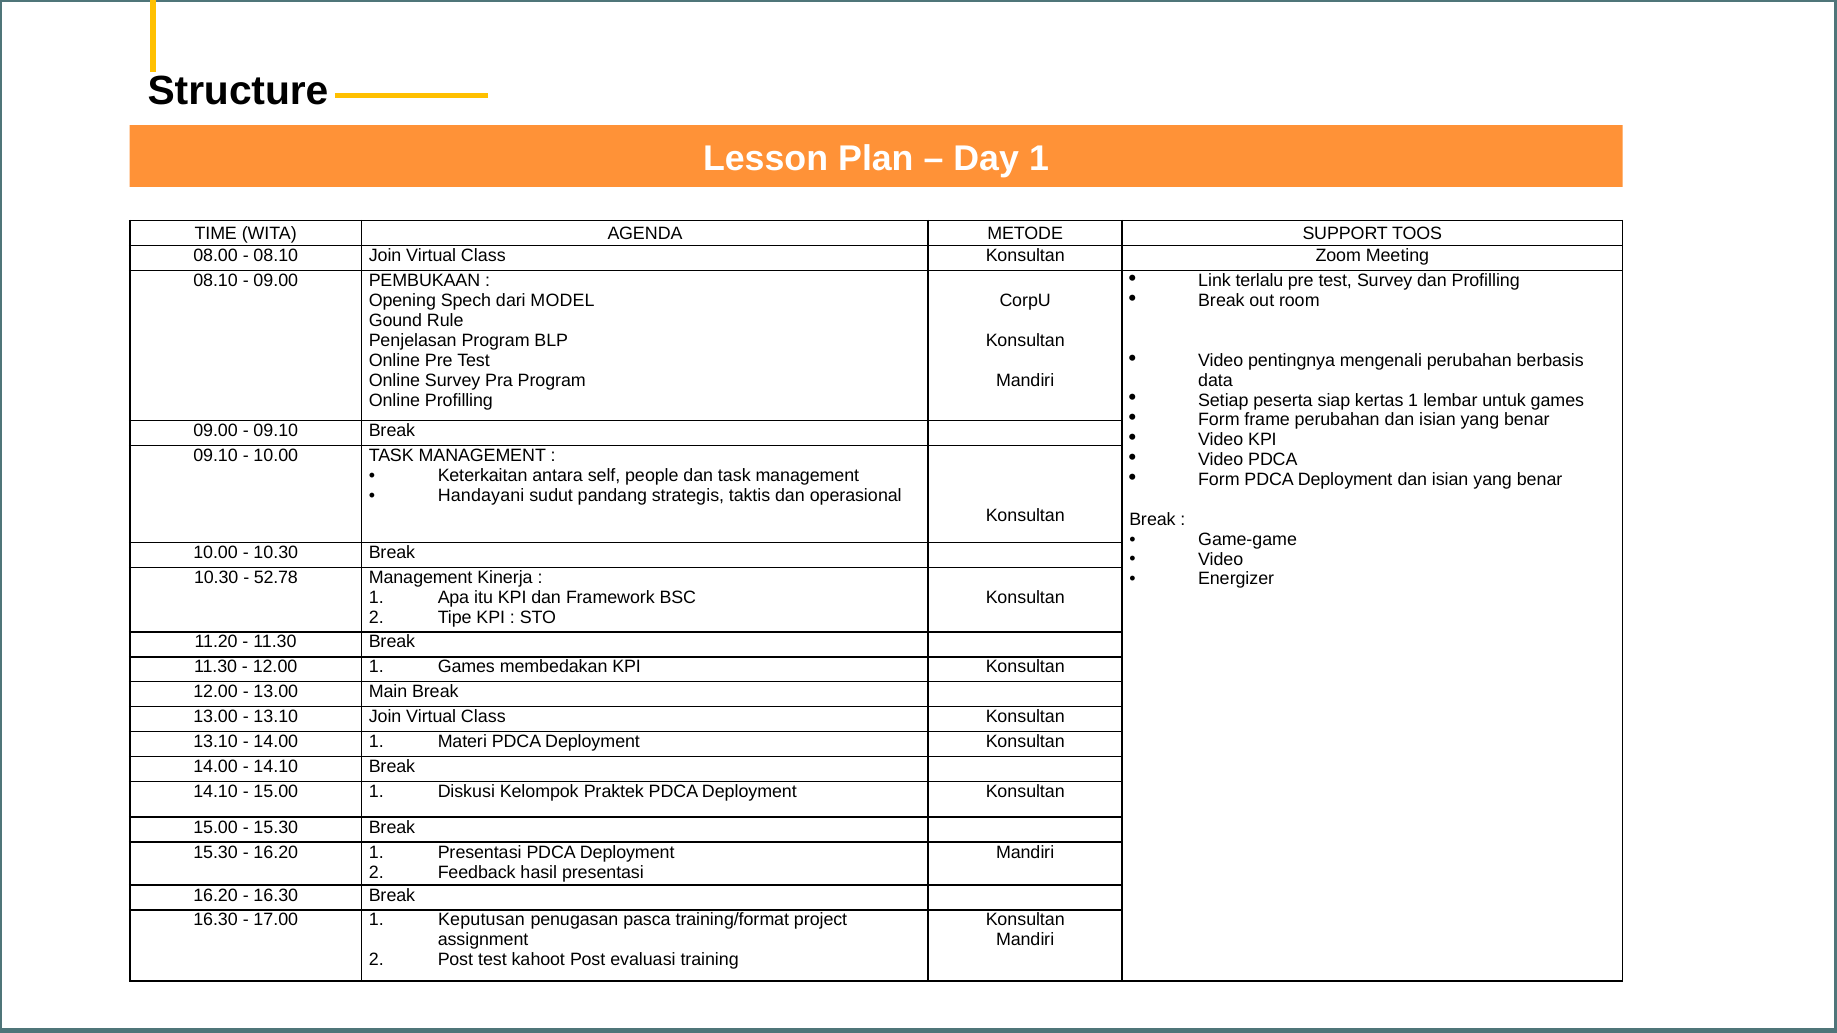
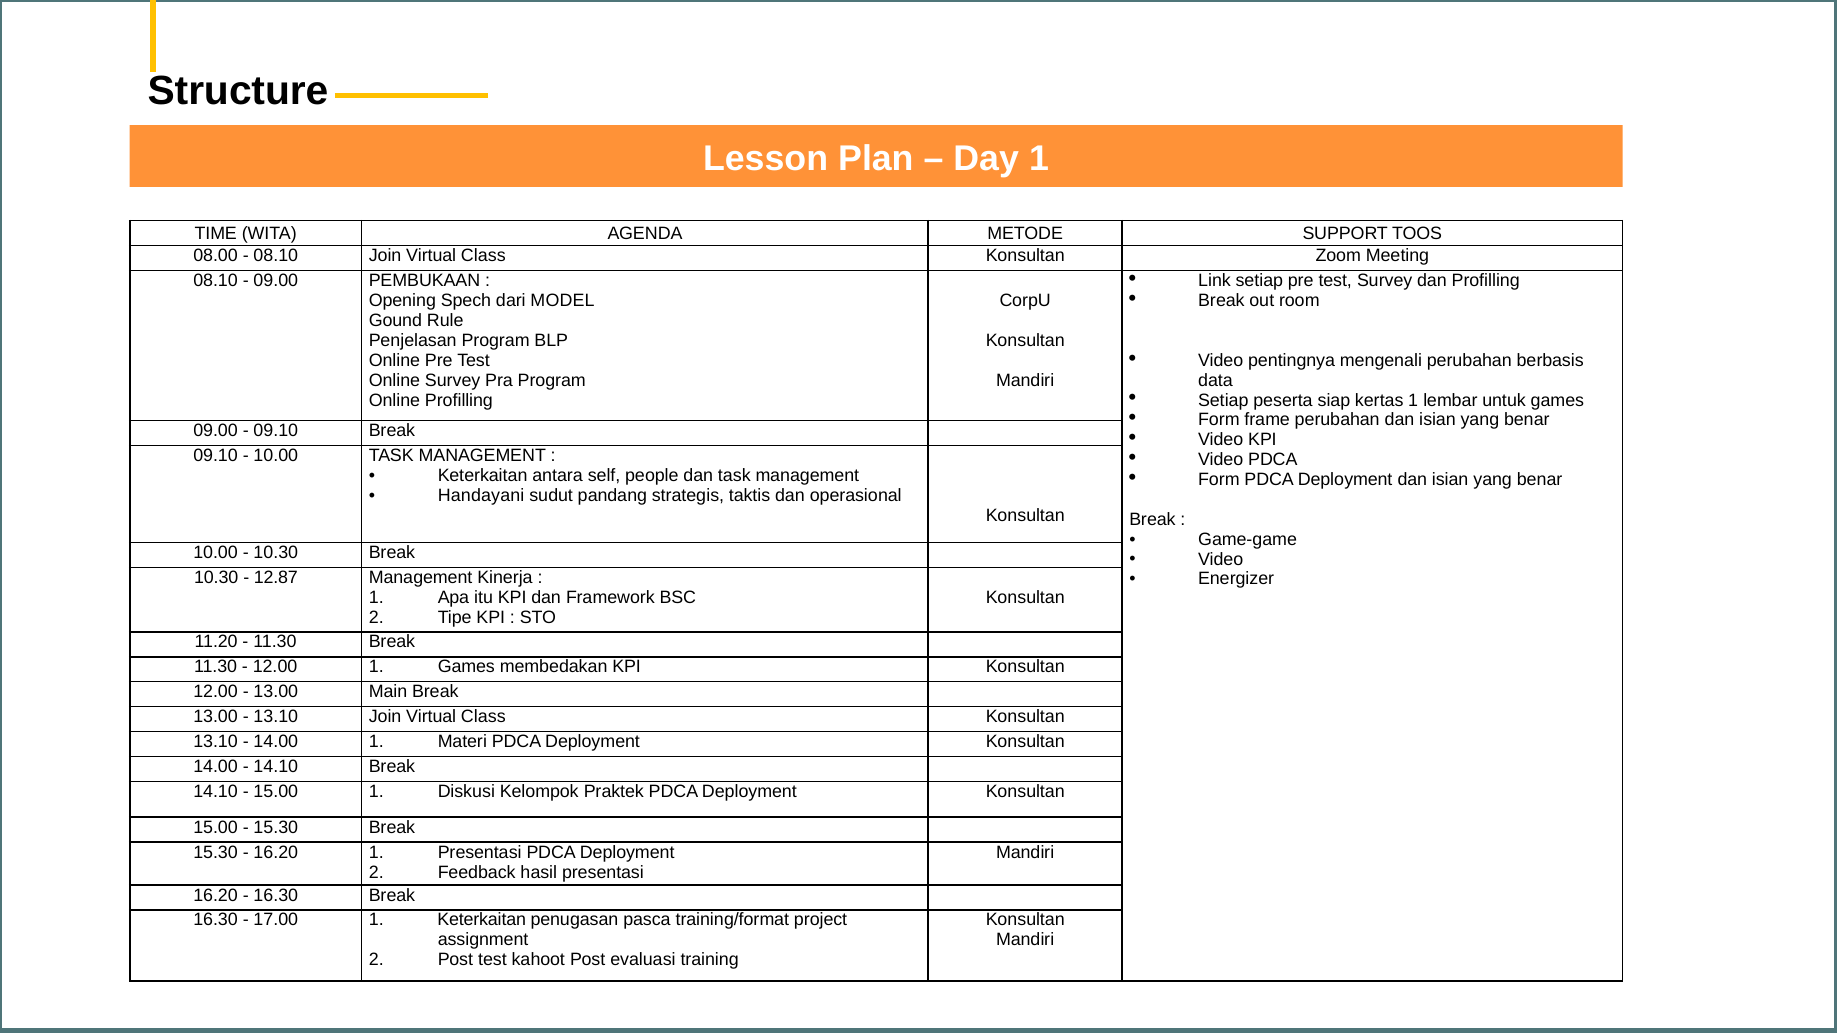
Link terlalu: terlalu -> setiap
52.78: 52.78 -> 12.87
1 Keputusan: Keputusan -> Keterkaitan
